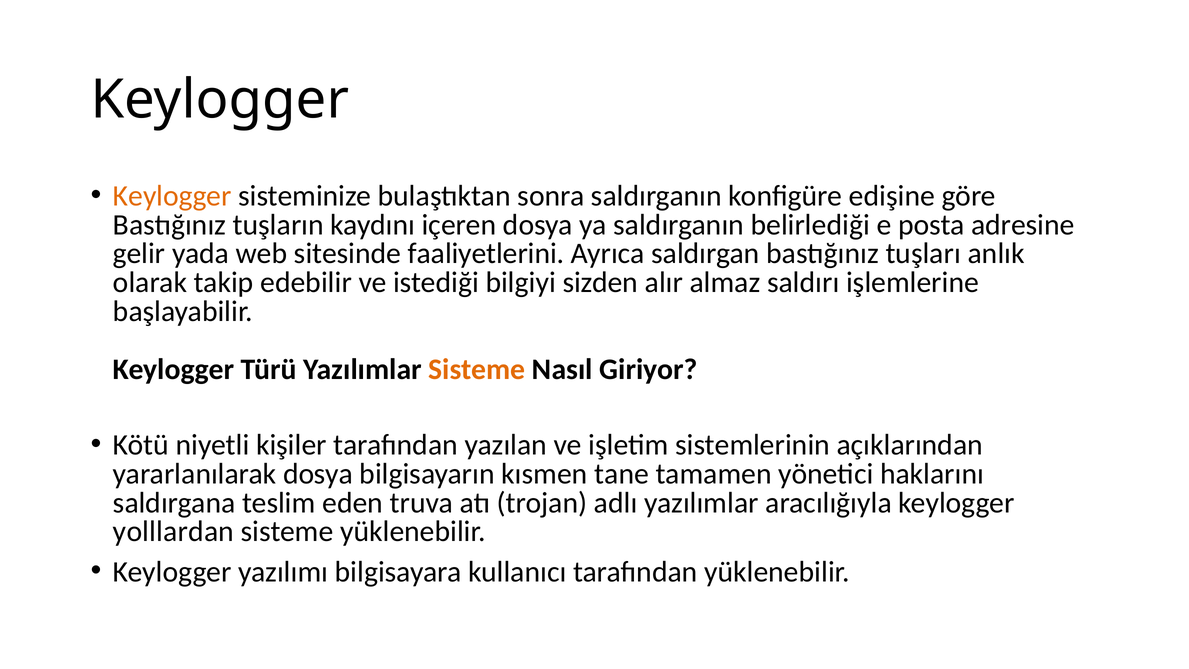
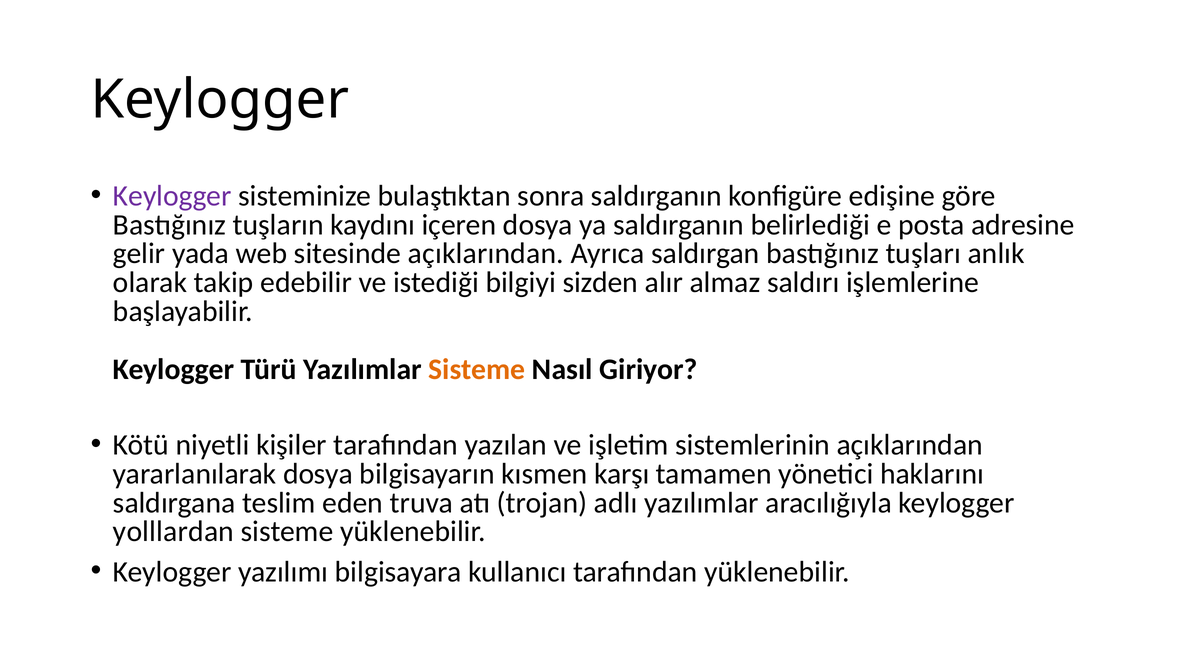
Keylogger at (172, 196) colour: orange -> purple
sitesinde faaliyetlerini: faaliyetlerini -> açıklarından
tane: tane -> karşı
